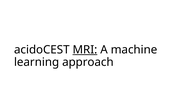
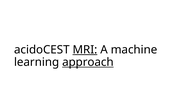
approach underline: none -> present
